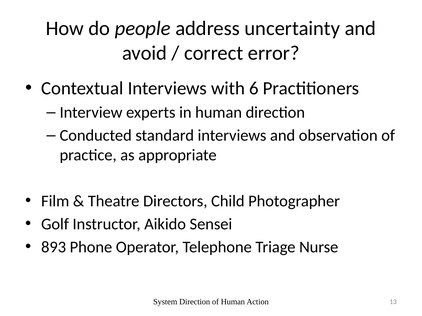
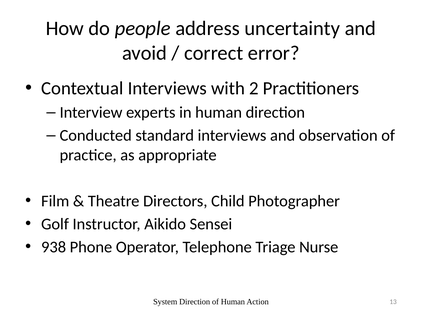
6: 6 -> 2
893: 893 -> 938
